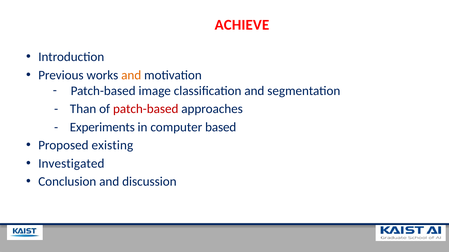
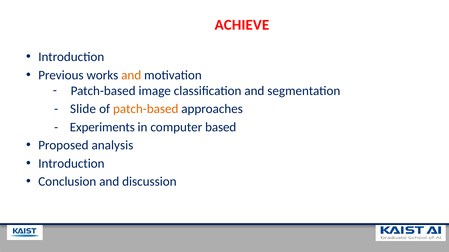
Than: Than -> Slide
patch-based at (146, 109) colour: red -> orange
existing: existing -> analysis
Investigated at (71, 164): Investigated -> Introduction
